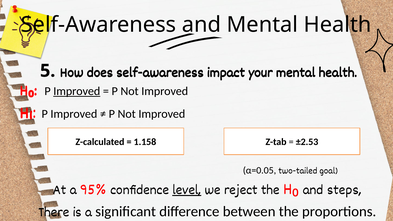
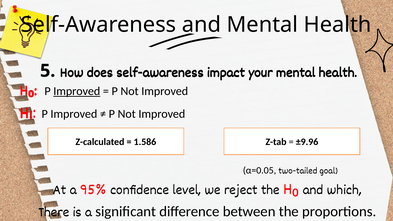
1.158: 1.158 -> 1.586
±2.53: ±2.53 -> ±9.96
level underline: present -> none
steps: steps -> which
